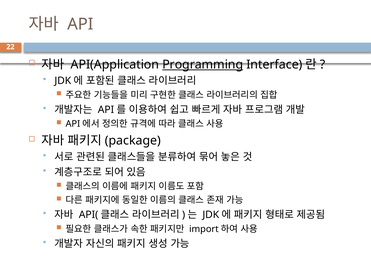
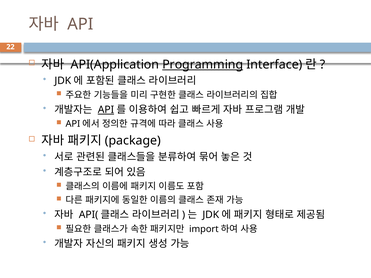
API at (106, 110) underline: none -> present
